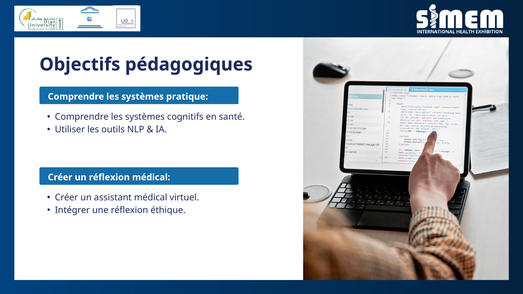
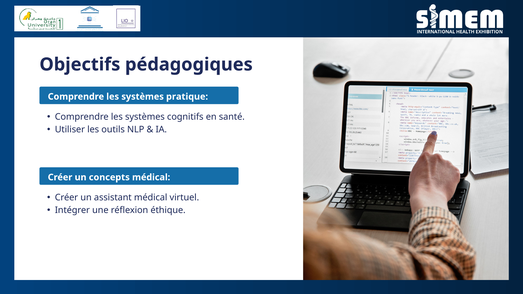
un réflexion: réflexion -> concepts
